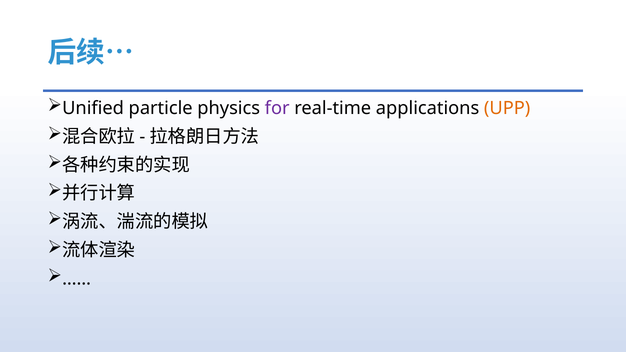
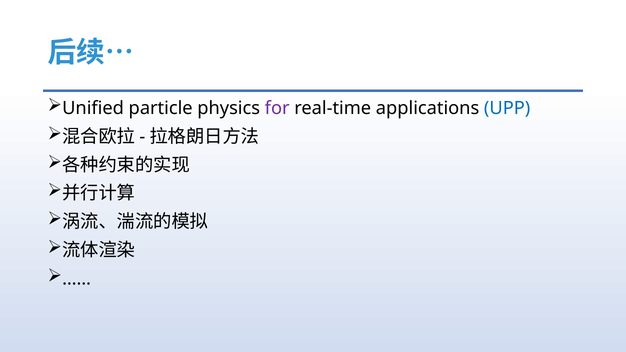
UPP colour: orange -> blue
